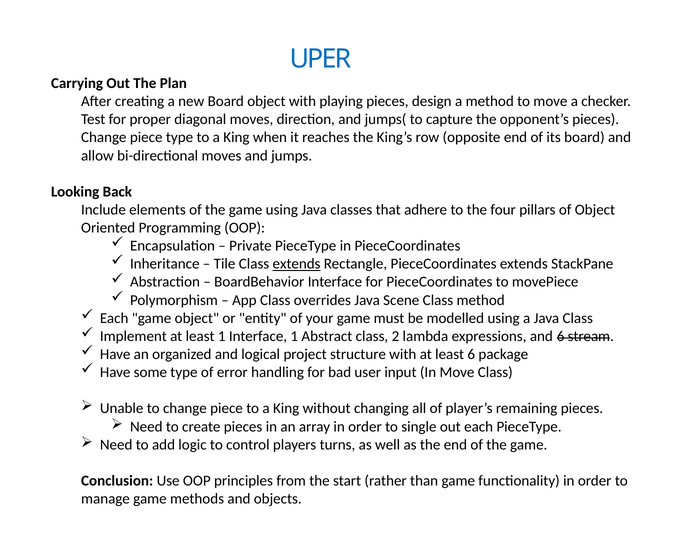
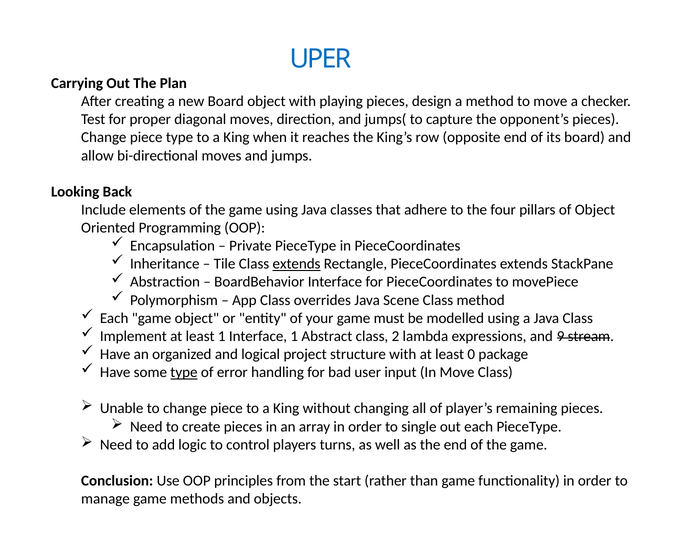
and 6: 6 -> 9
least 6: 6 -> 0
type at (184, 372) underline: none -> present
